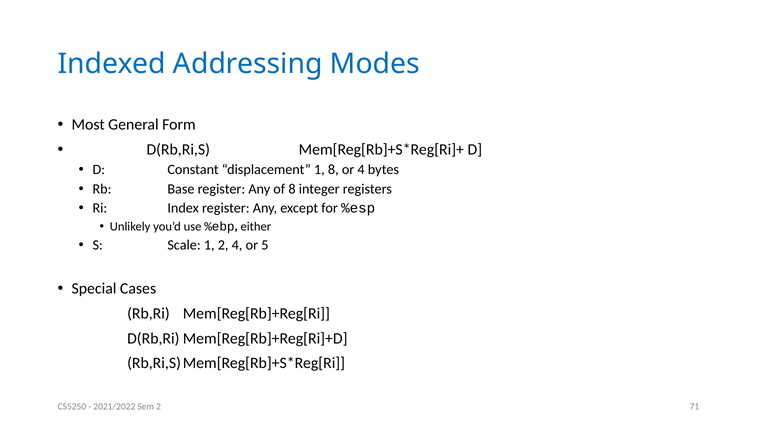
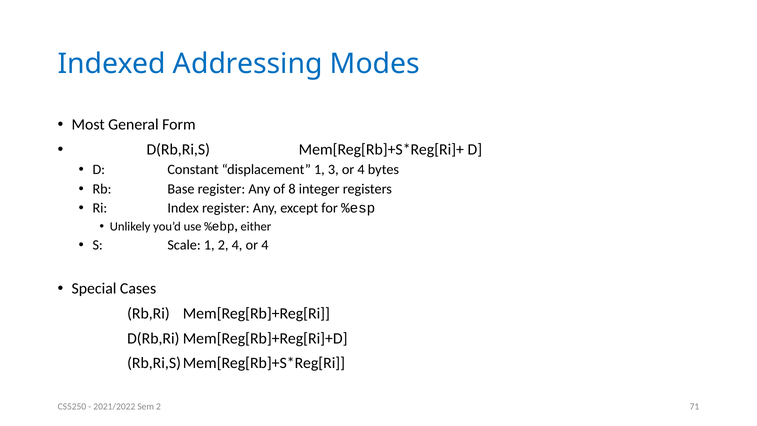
1 8: 8 -> 3
4 or 5: 5 -> 4
